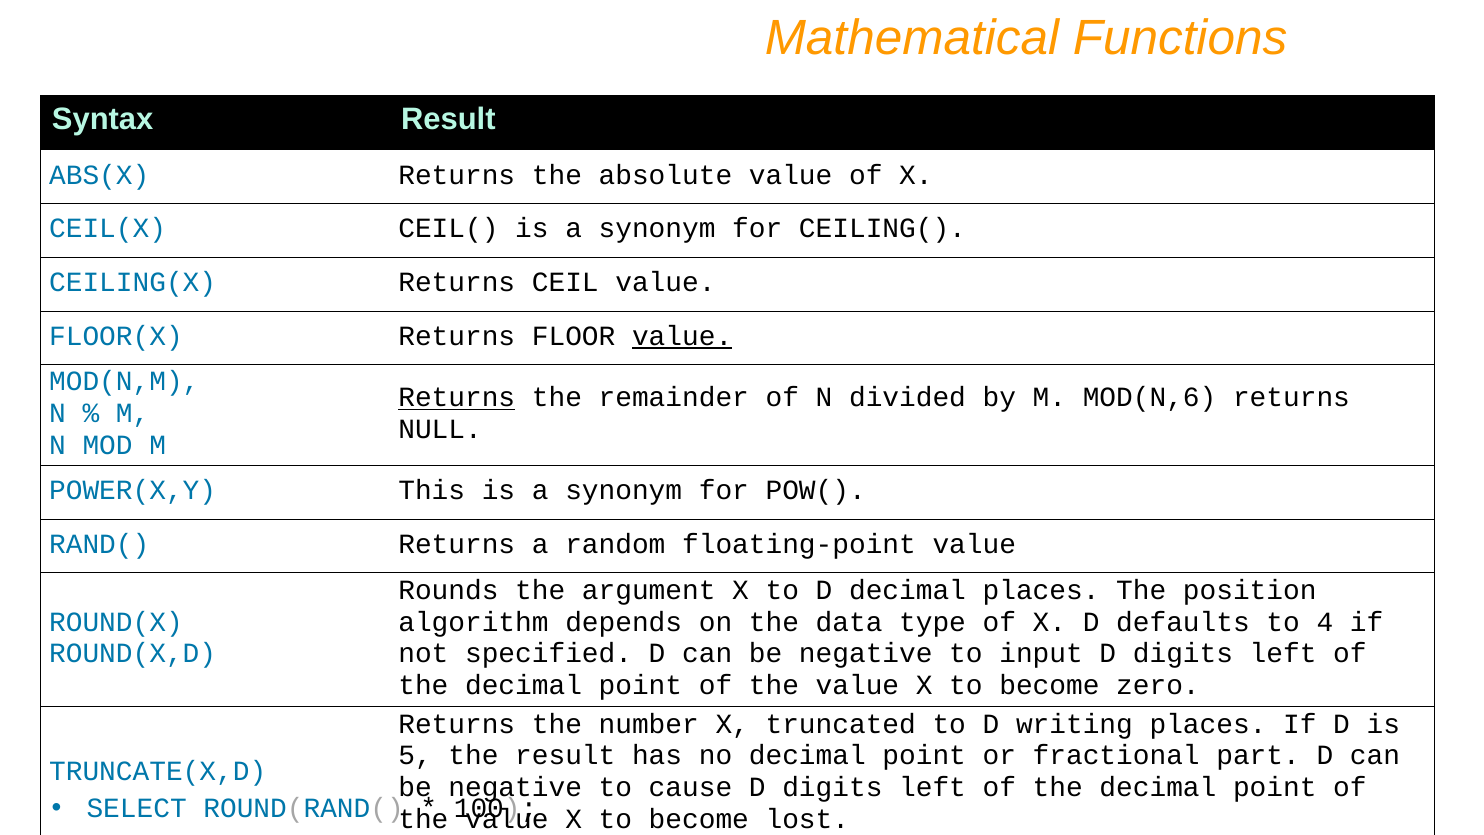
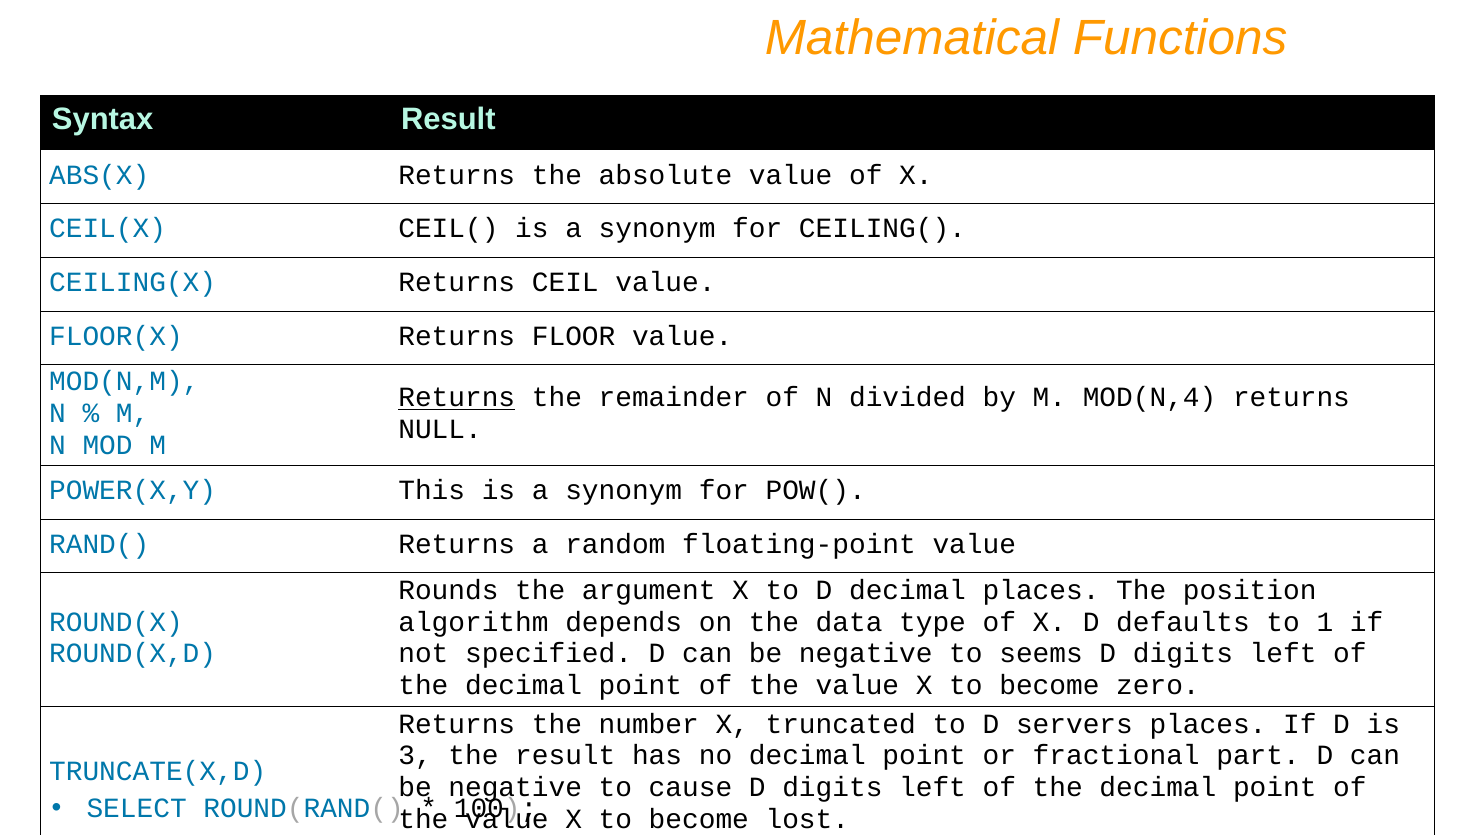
value at (682, 336) underline: present -> none
MOD(N,6: MOD(N,6 -> MOD(N,4
4: 4 -> 1
input: input -> seems
writing: writing -> servers
5: 5 -> 3
